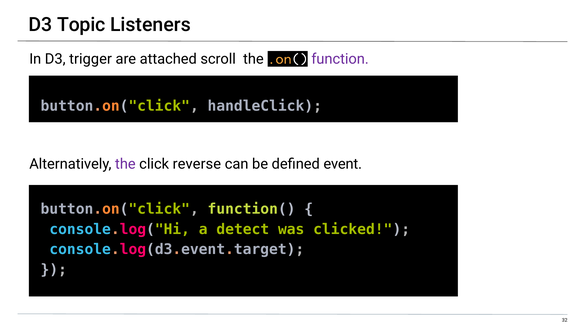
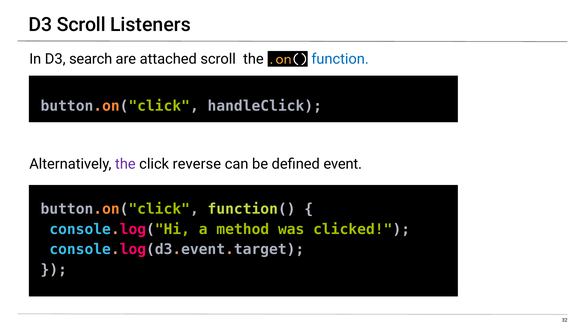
D3 Topic: Topic -> Scroll
trigger: trigger -> search
function colour: purple -> blue
detect: detect -> method
